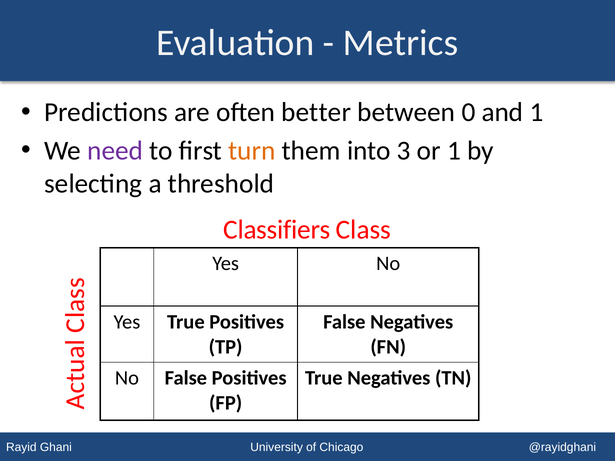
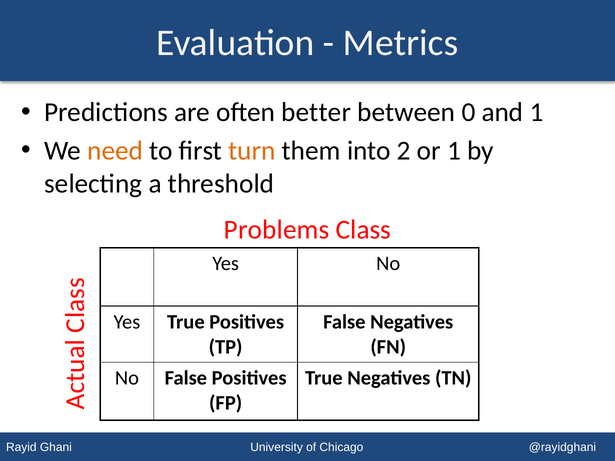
need colour: purple -> orange
3: 3 -> 2
Classifiers: Classifiers -> Problems
